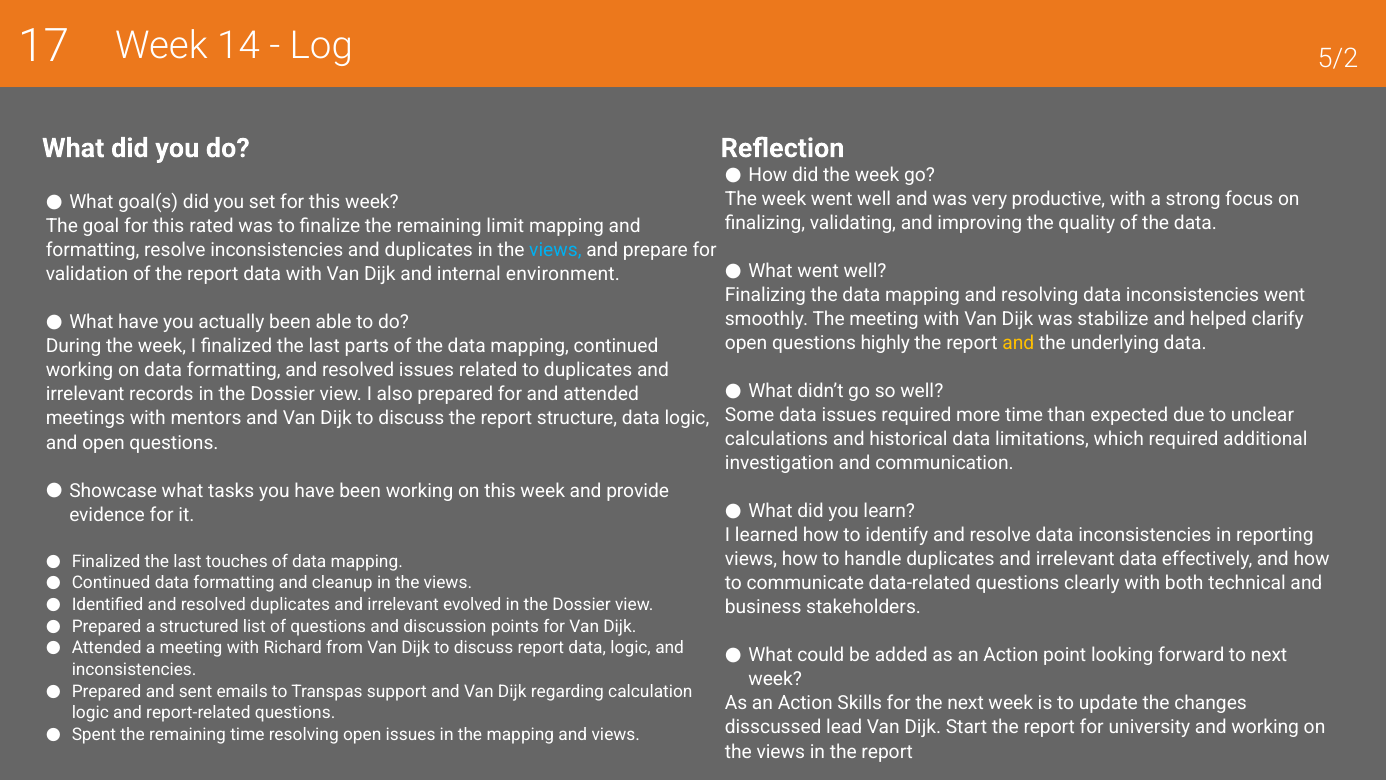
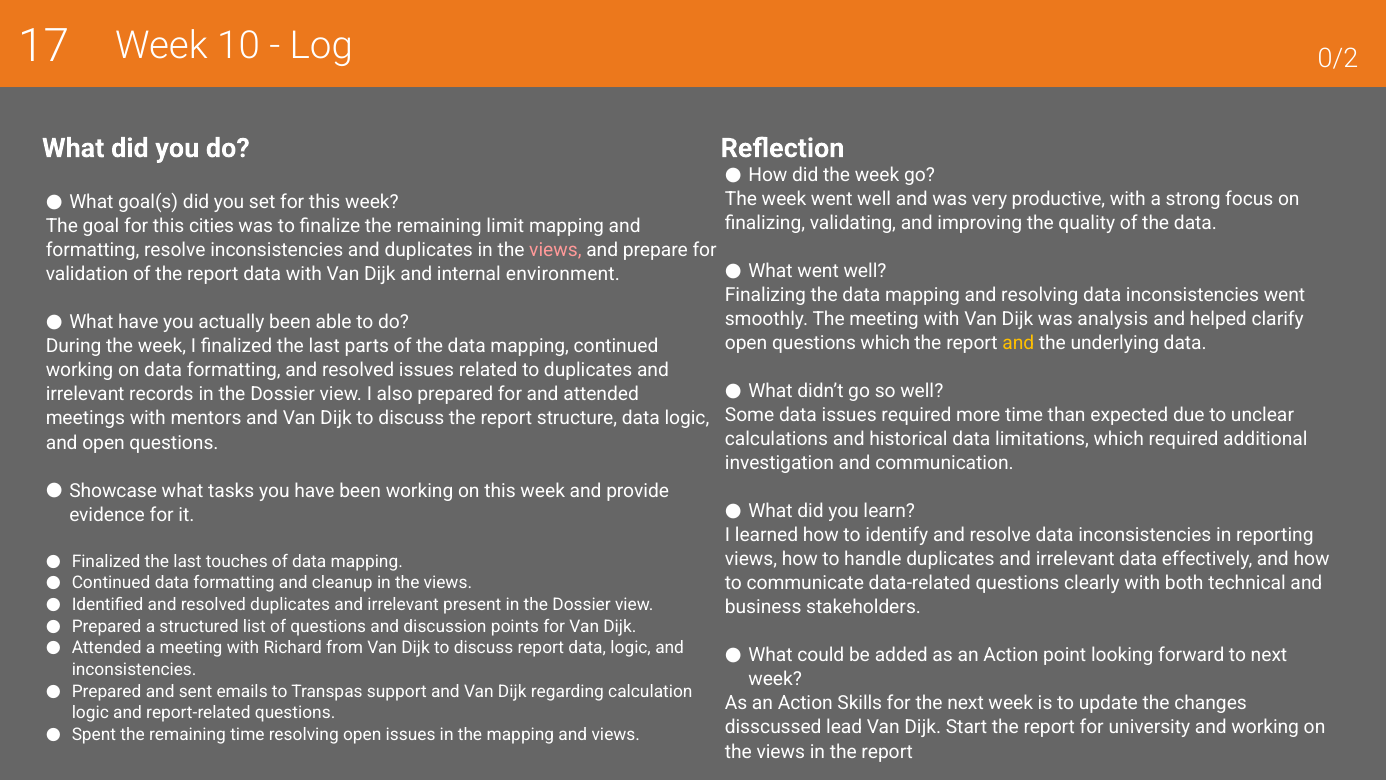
14: 14 -> 10
5/2: 5/2 -> 0/2
rated: rated -> cities
views at (555, 250) colour: light blue -> pink
stabilize: stabilize -> analysis
questions highly: highly -> which
evolved: evolved -> present
